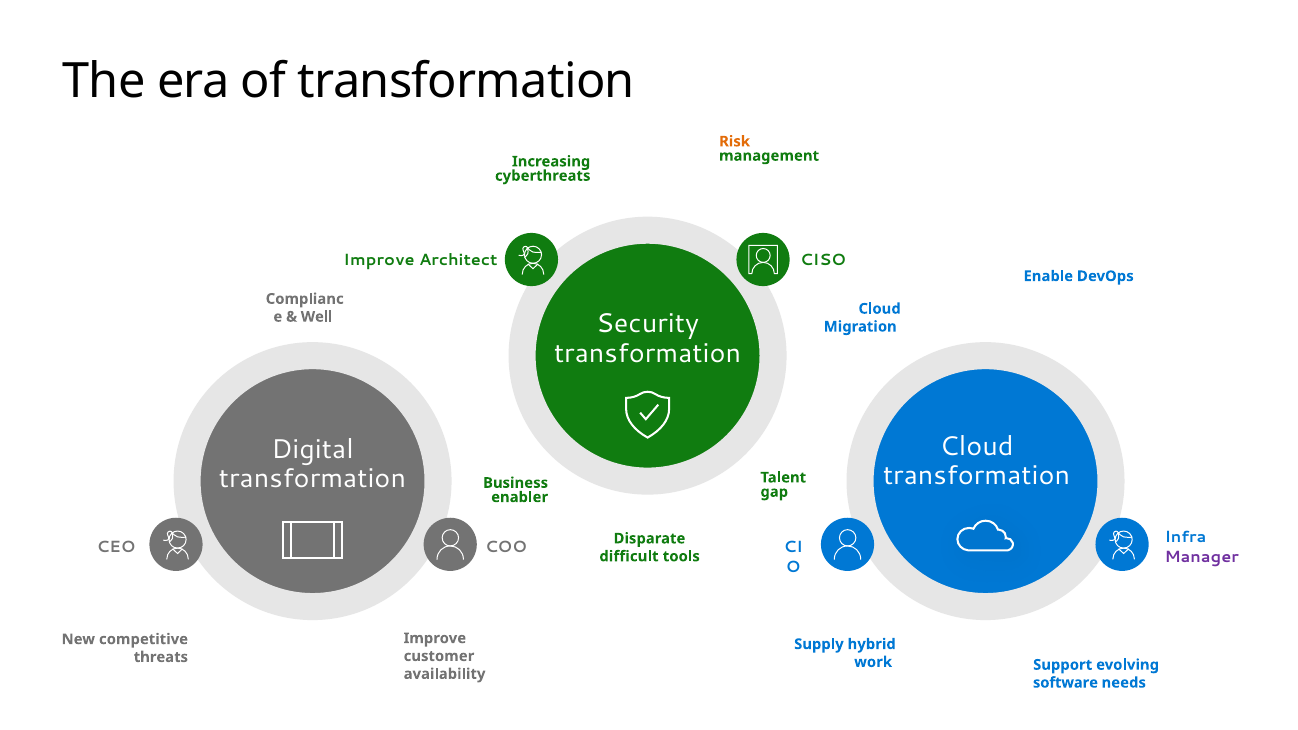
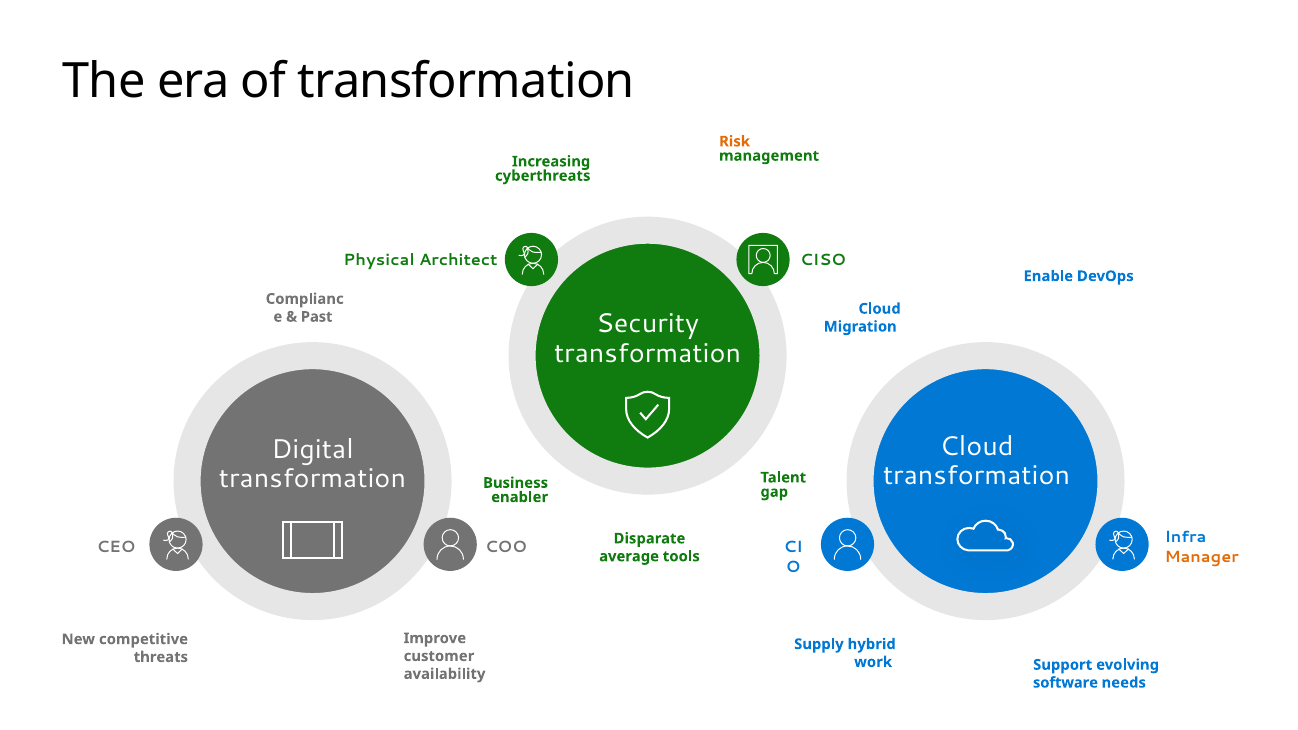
Improve at (379, 260): Improve -> Physical
Well: Well -> Past
Manager colour: purple -> orange
difficult: difficult -> average
